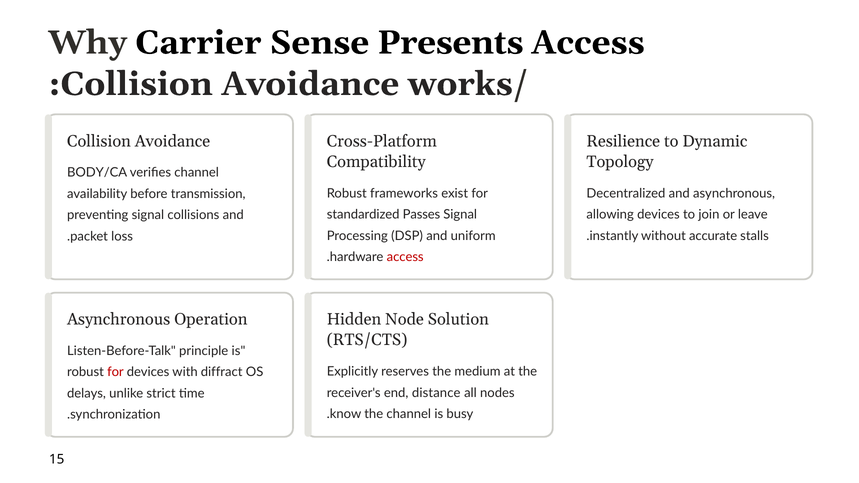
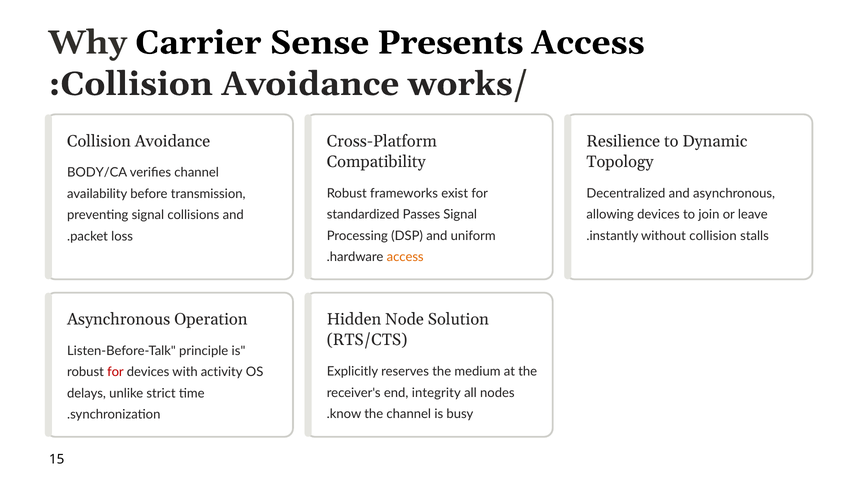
without accurate: accurate -> collision
access at (405, 257) colour: red -> orange
diffract: diffract -> activity
distance: distance -> integrity
